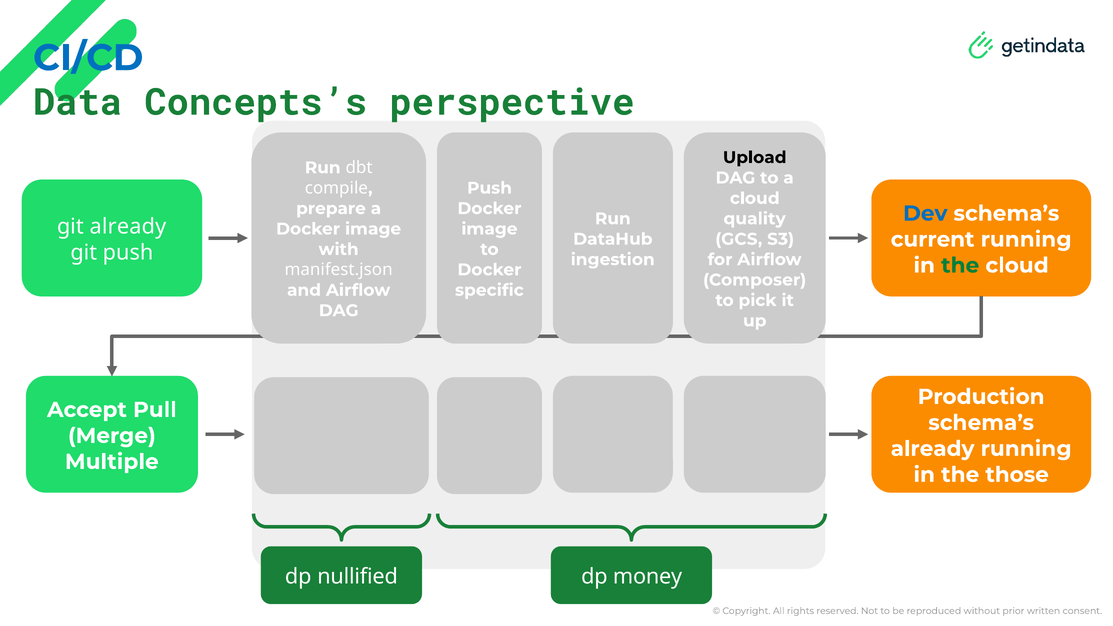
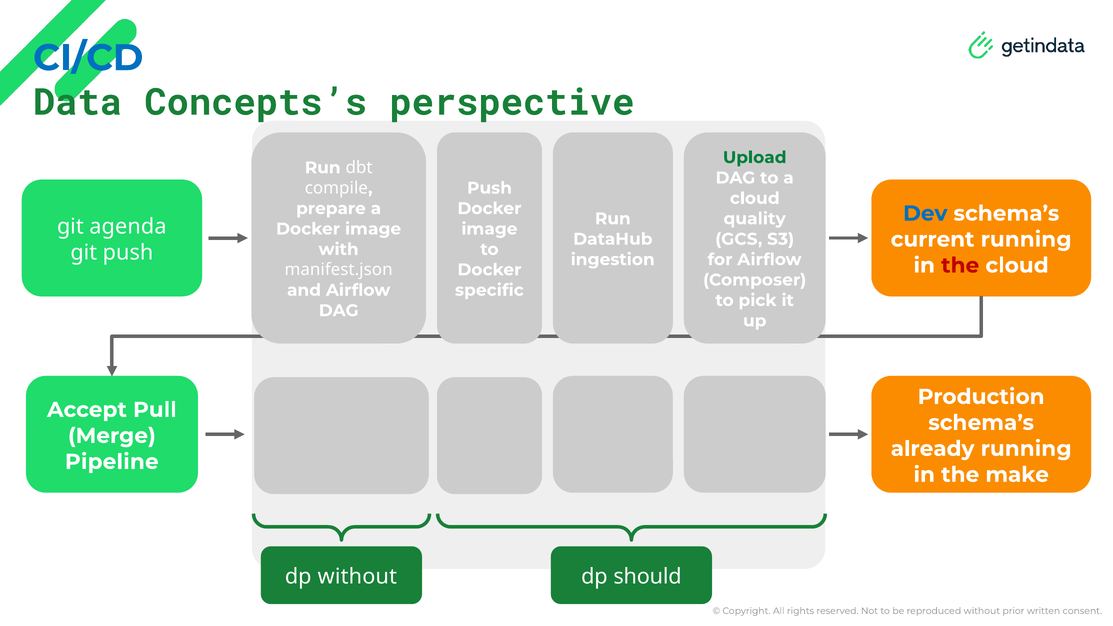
Upload colour: black -> green
git already: already -> agenda
the at (960, 265) colour: green -> red
Multiple: Multiple -> Pipeline
those: those -> make
dp nullified: nullified -> without
money: money -> should
